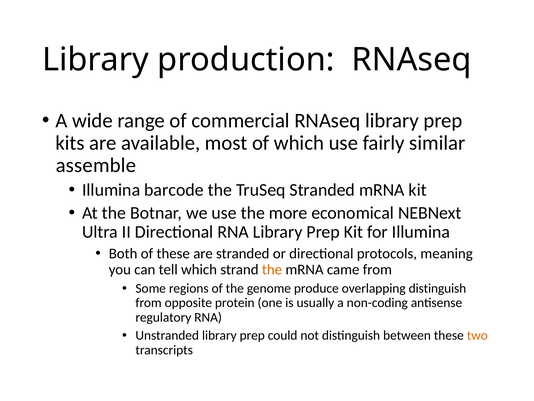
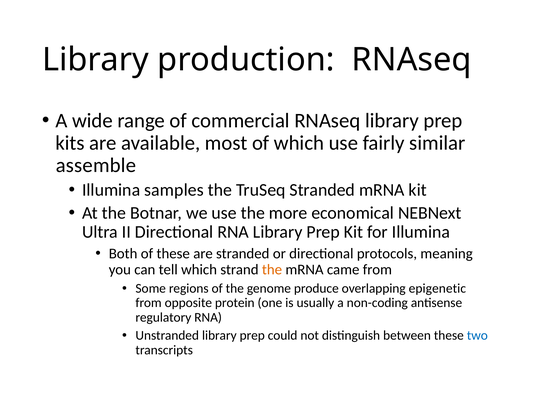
barcode: barcode -> samples
overlapping distinguish: distinguish -> epigenetic
two colour: orange -> blue
